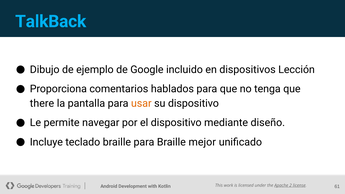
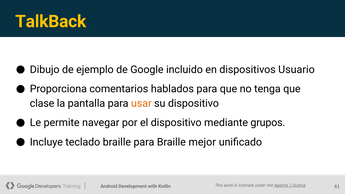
TalkBack colour: light blue -> yellow
Lección: Lección -> Usuario
there: there -> clase
diseño: diseño -> grupos
